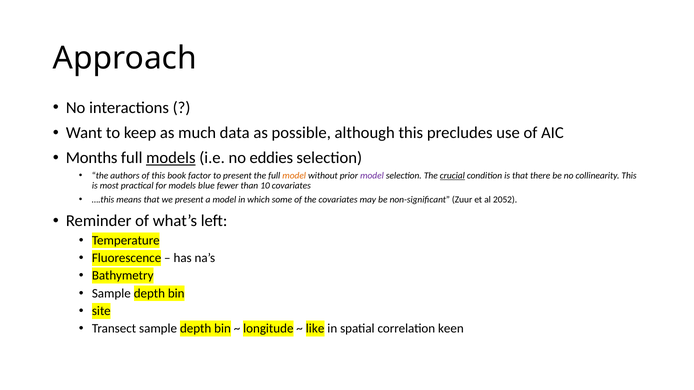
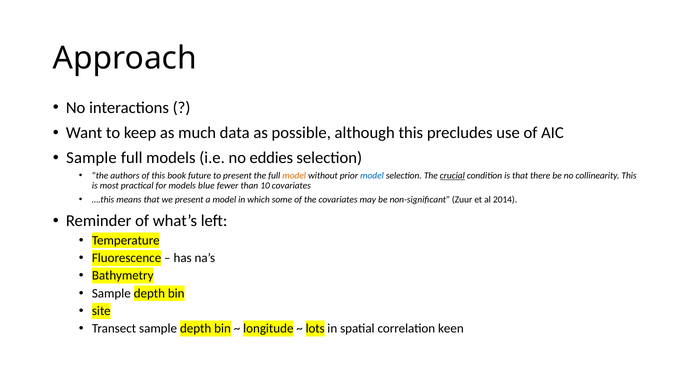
Months at (92, 158): Months -> Sample
models at (171, 158) underline: present -> none
factor: factor -> future
model at (372, 176) colour: purple -> blue
2052: 2052 -> 2014
like: like -> lots
